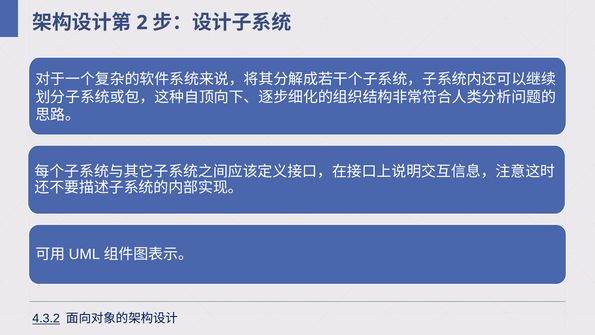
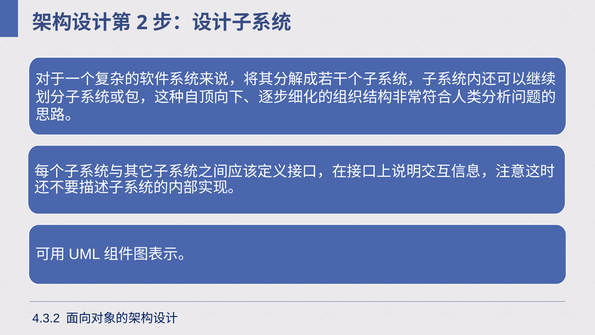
4.3.2 underline: present -> none
